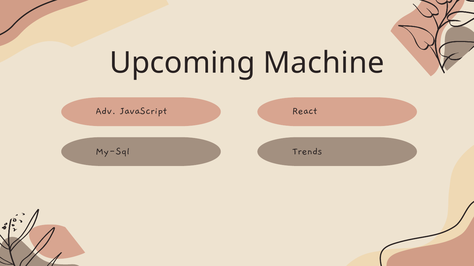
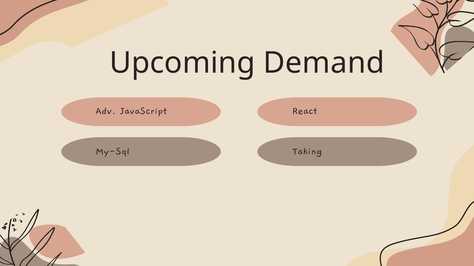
Machine: Machine -> Demand
Trends: Trends -> Taking
